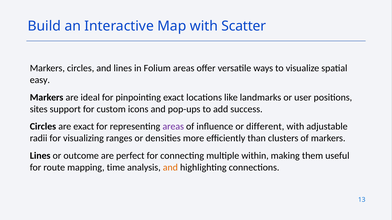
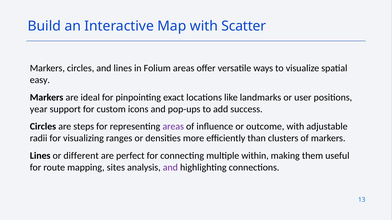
sites: sites -> year
are exact: exact -> steps
different: different -> outcome
outcome: outcome -> different
time: time -> sites
and at (170, 168) colour: orange -> purple
